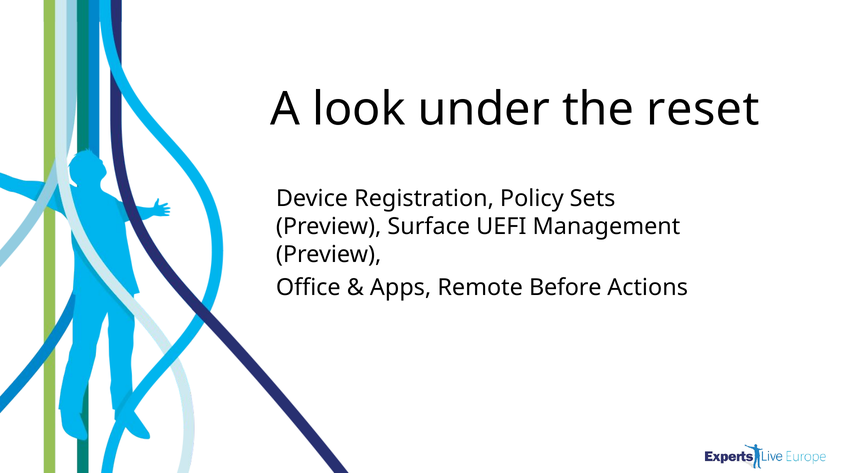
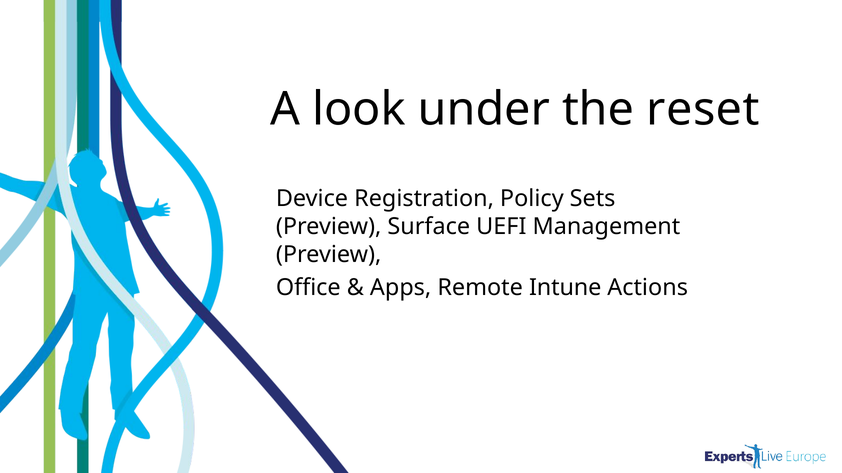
Before: Before -> Intune
